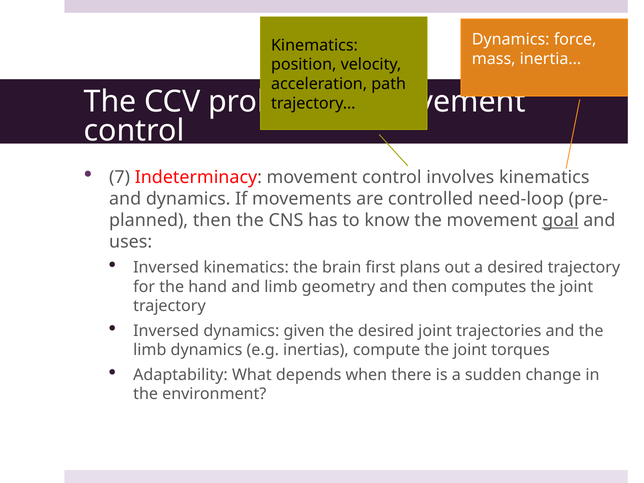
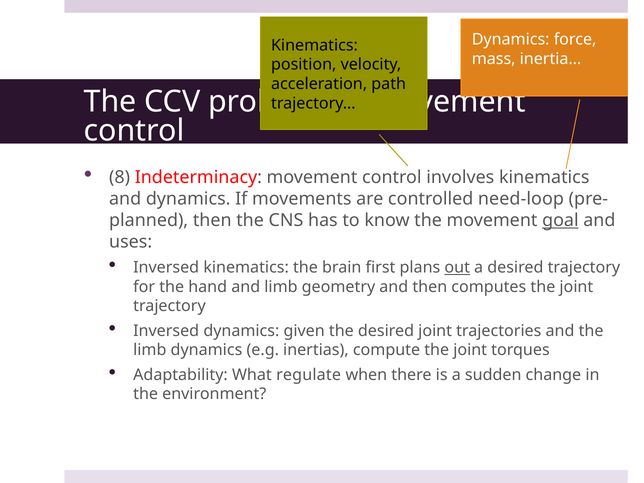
7: 7 -> 8
out underline: none -> present
depends: depends -> regulate
